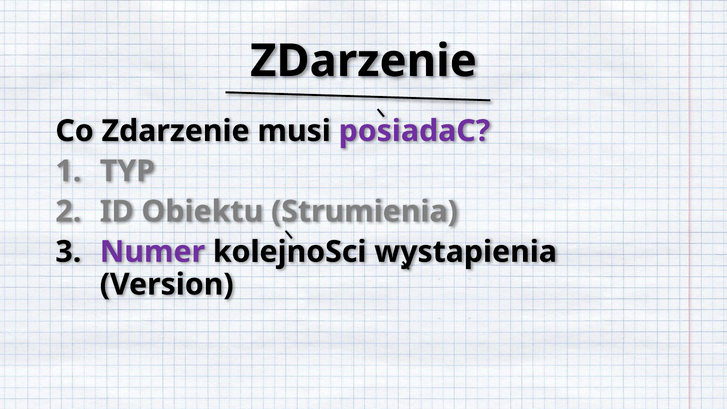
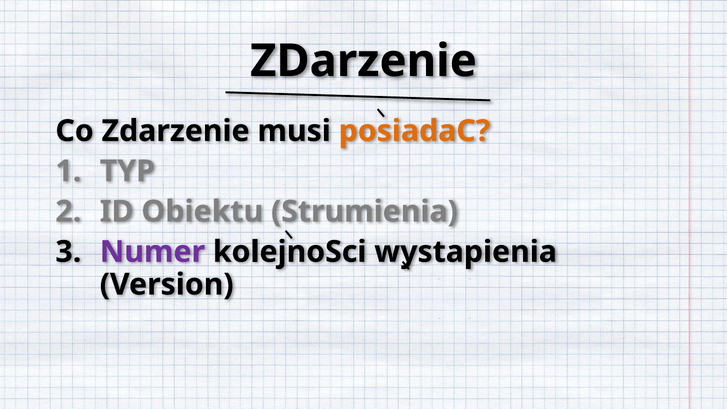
posiadaC colour: purple -> orange
